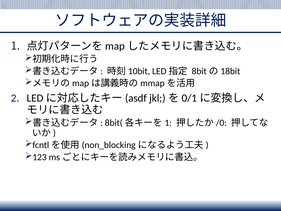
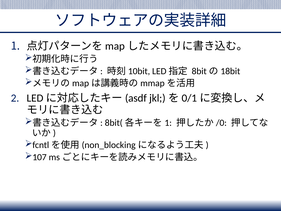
123: 123 -> 107
